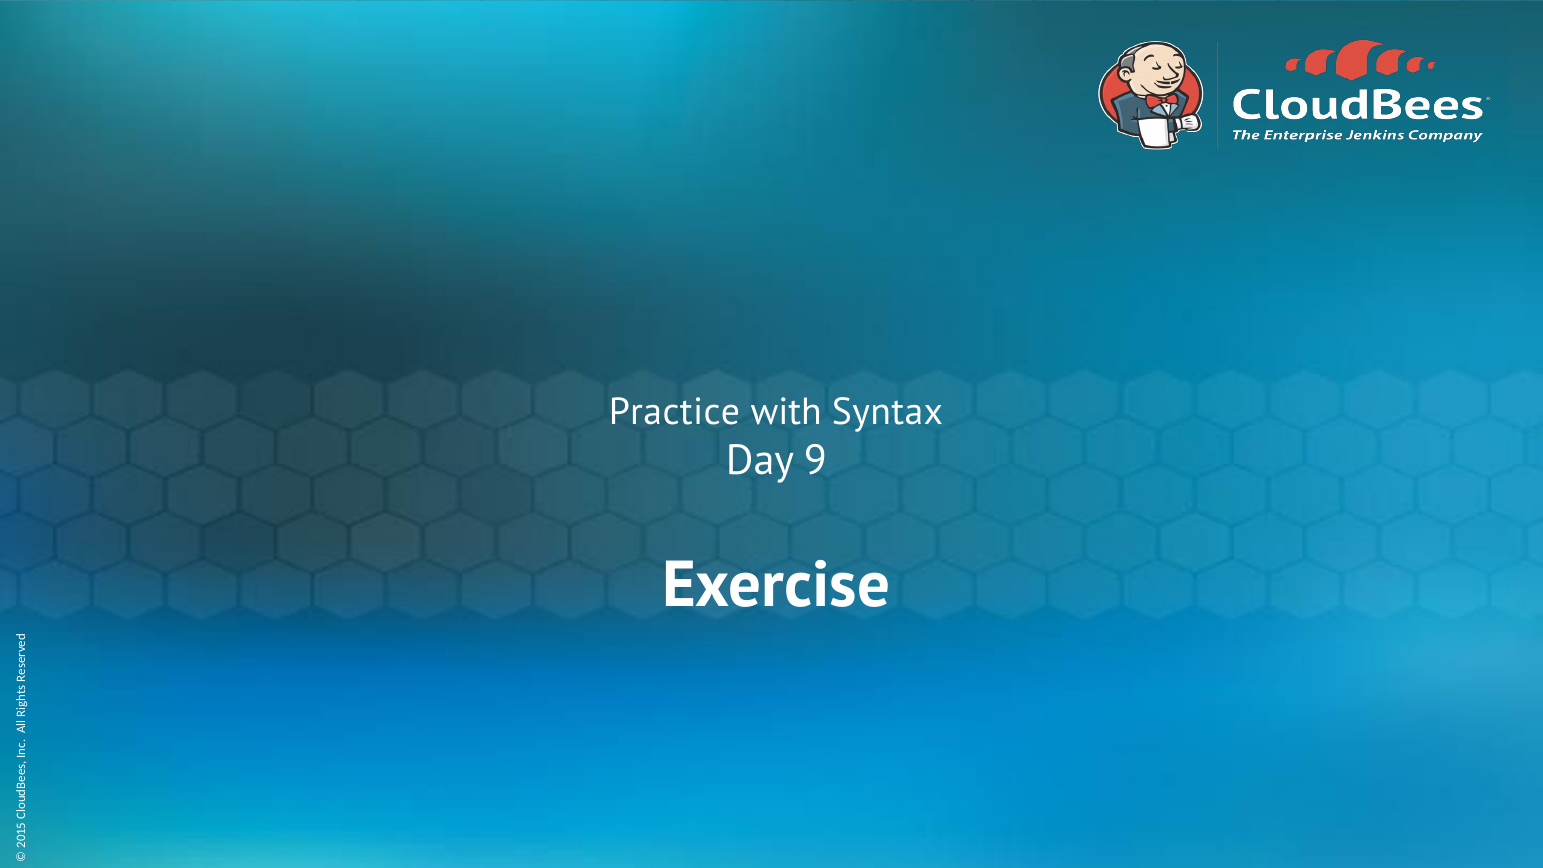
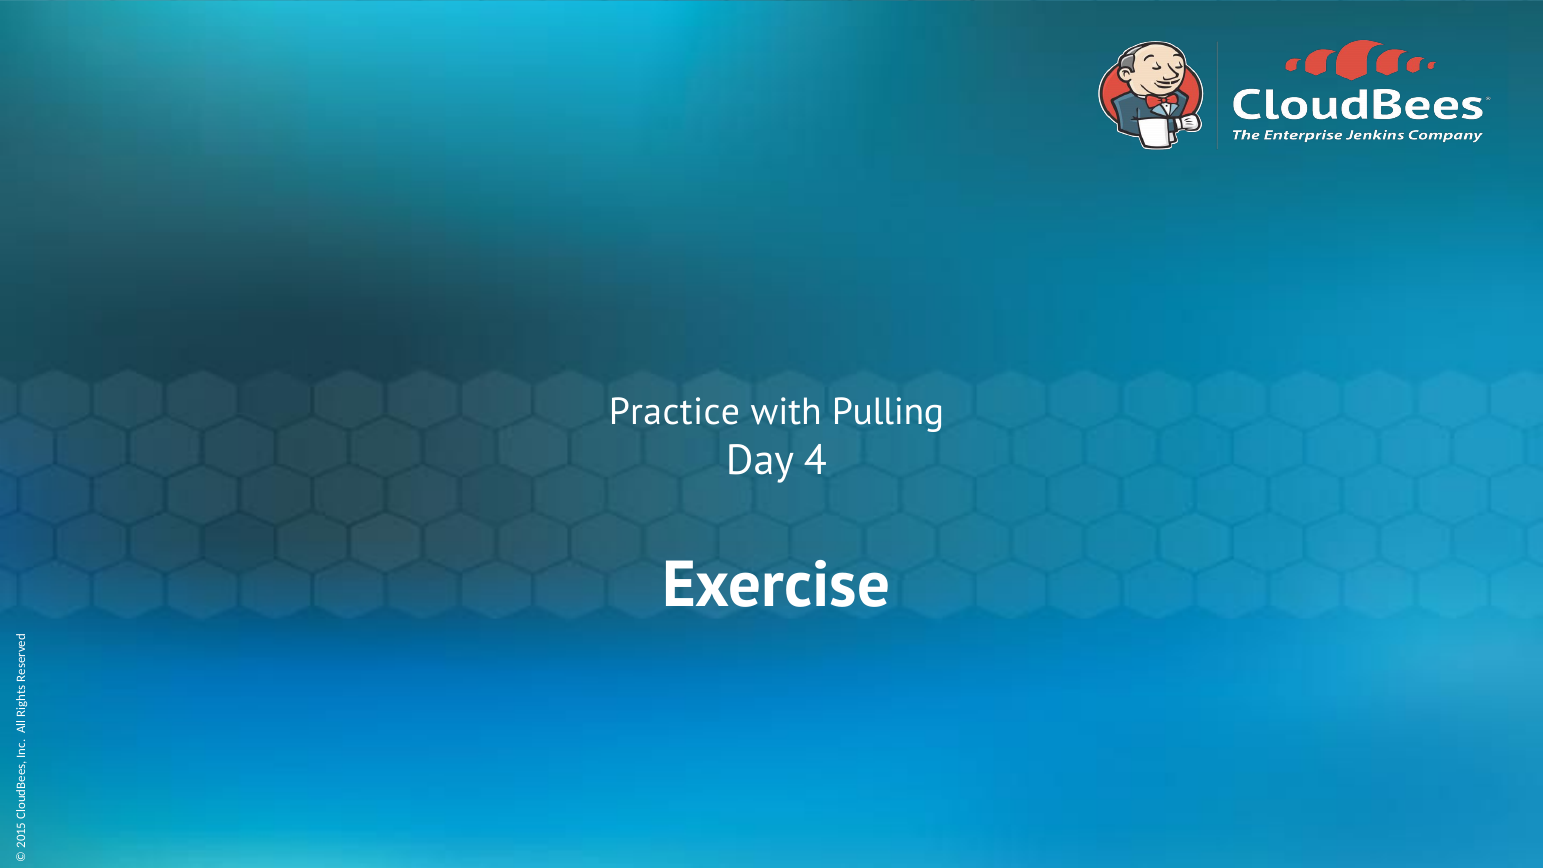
Syntax: Syntax -> Pulling
9: 9 -> 4
